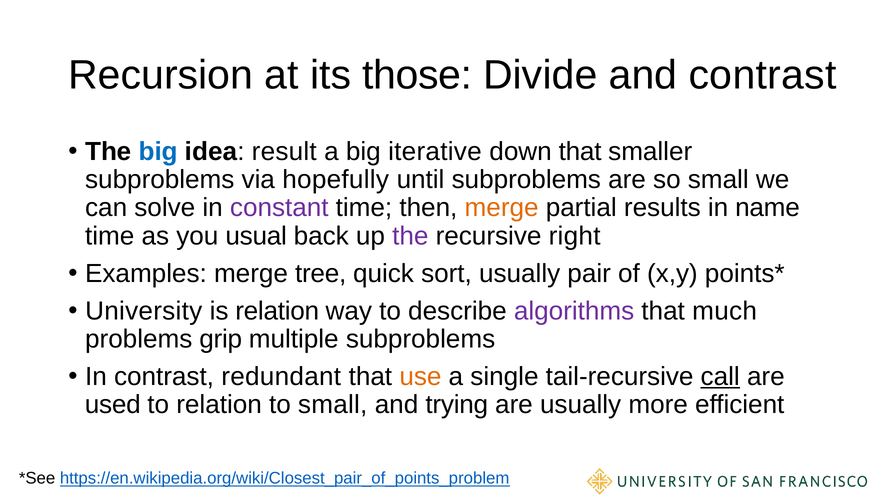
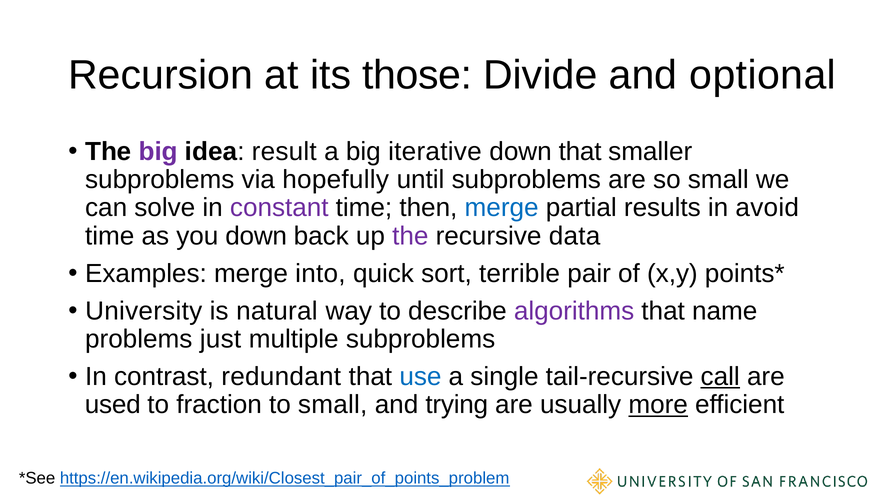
and contrast: contrast -> optional
big at (158, 151) colour: blue -> purple
merge at (502, 208) colour: orange -> blue
name: name -> avoid
you usual: usual -> down
right: right -> data
tree: tree -> into
sort usually: usually -> terrible
is relation: relation -> natural
much: much -> name
grip: grip -> just
use colour: orange -> blue
to relation: relation -> fraction
more underline: none -> present
